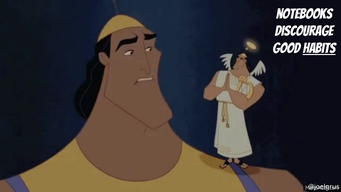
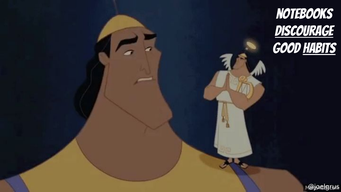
discourage underline: none -> present
